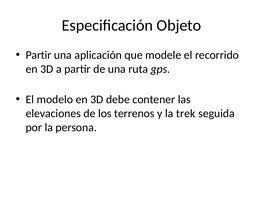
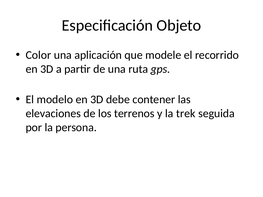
Partir at (39, 55): Partir -> Color
